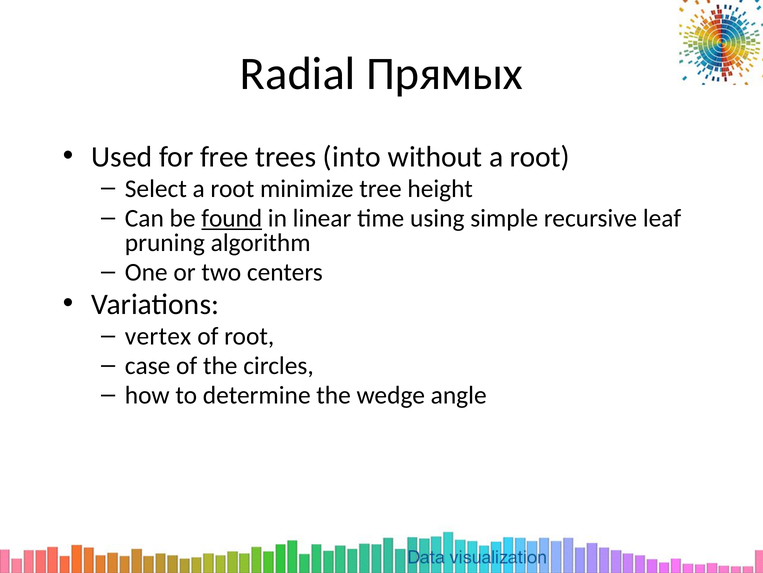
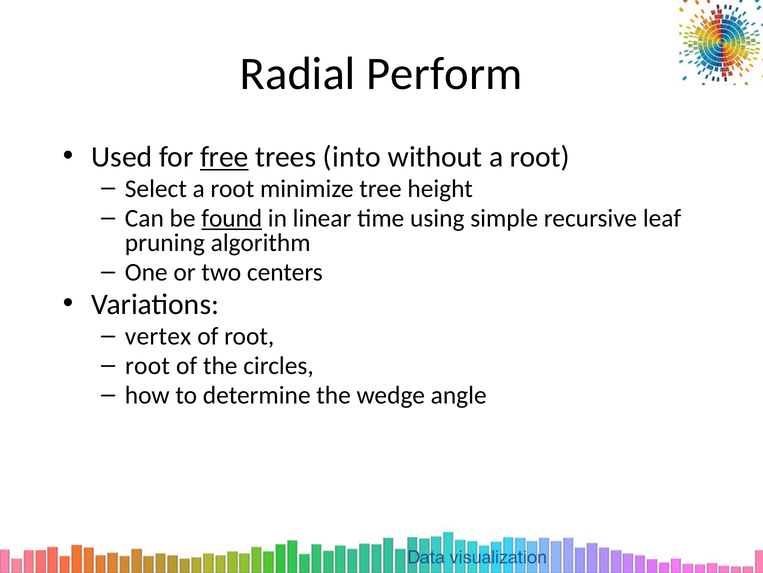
Прямых: Прямых -> Perform
free underline: none -> present
case at (148, 365): case -> root
